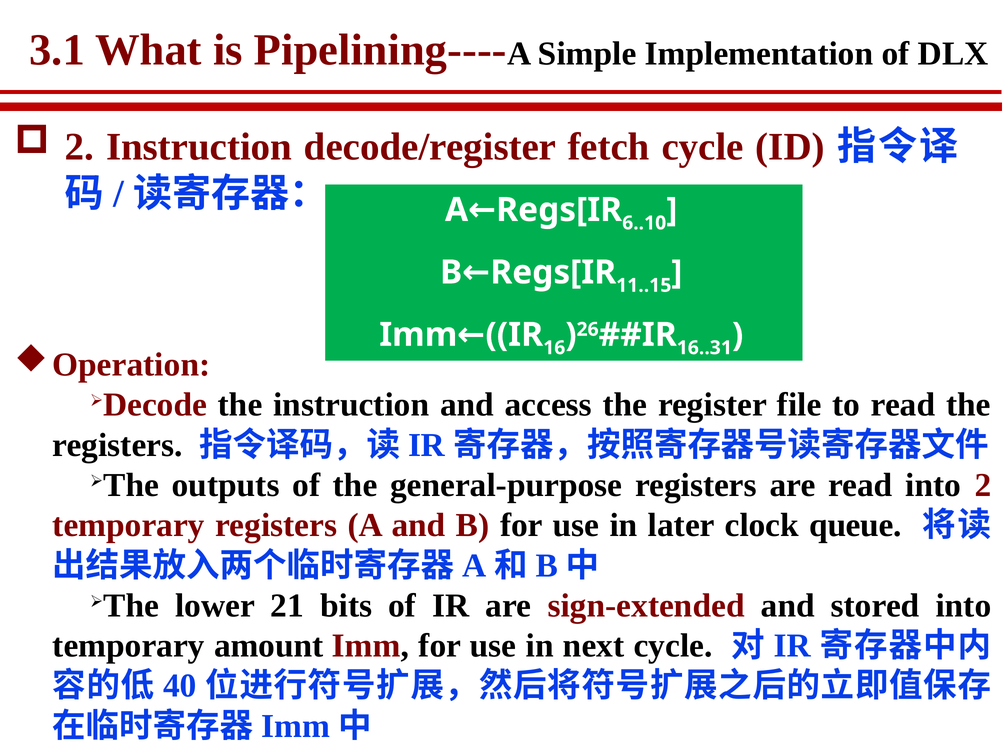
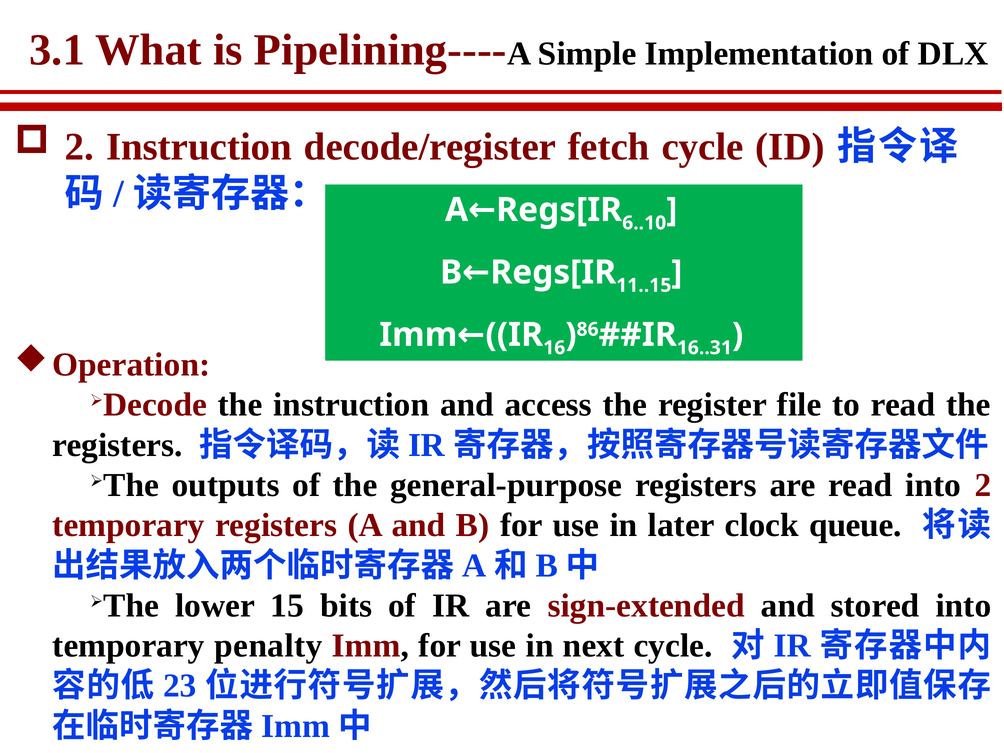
26: 26 -> 86
21: 21 -> 15
amount: amount -> penalty
40: 40 -> 23
